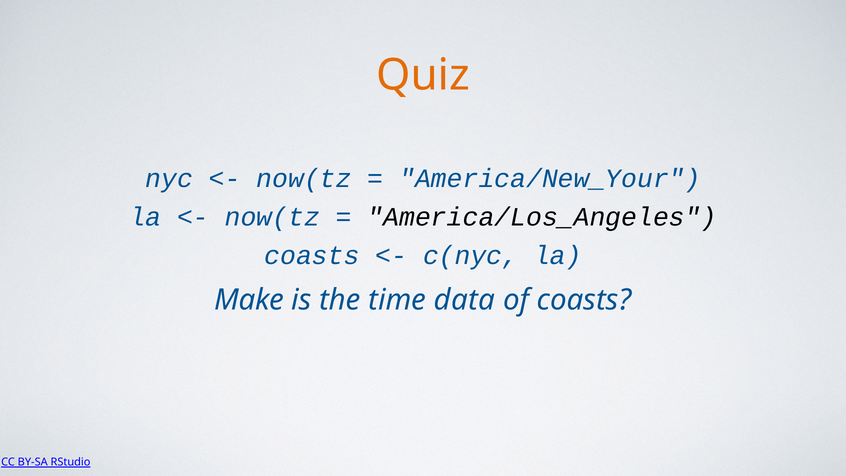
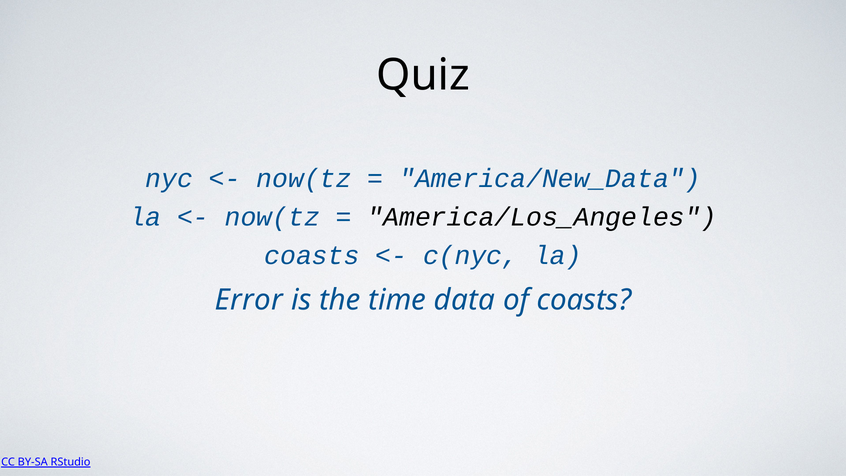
Quiz colour: orange -> black
America/New_Your: America/New_Your -> America/New_Data
Make: Make -> Error
